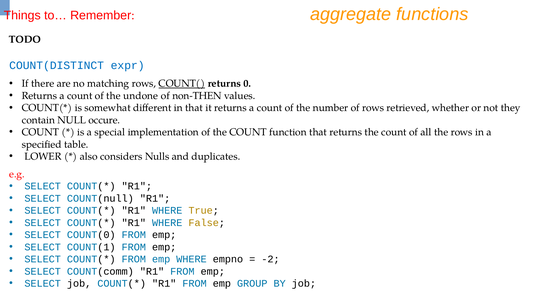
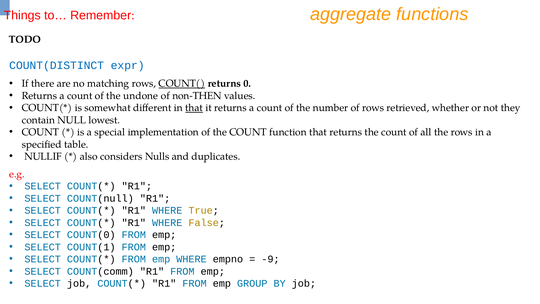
that at (194, 108) underline: none -> present
occure: occure -> lowest
LOWER: LOWER -> NULLIF
-2: -2 -> -9
